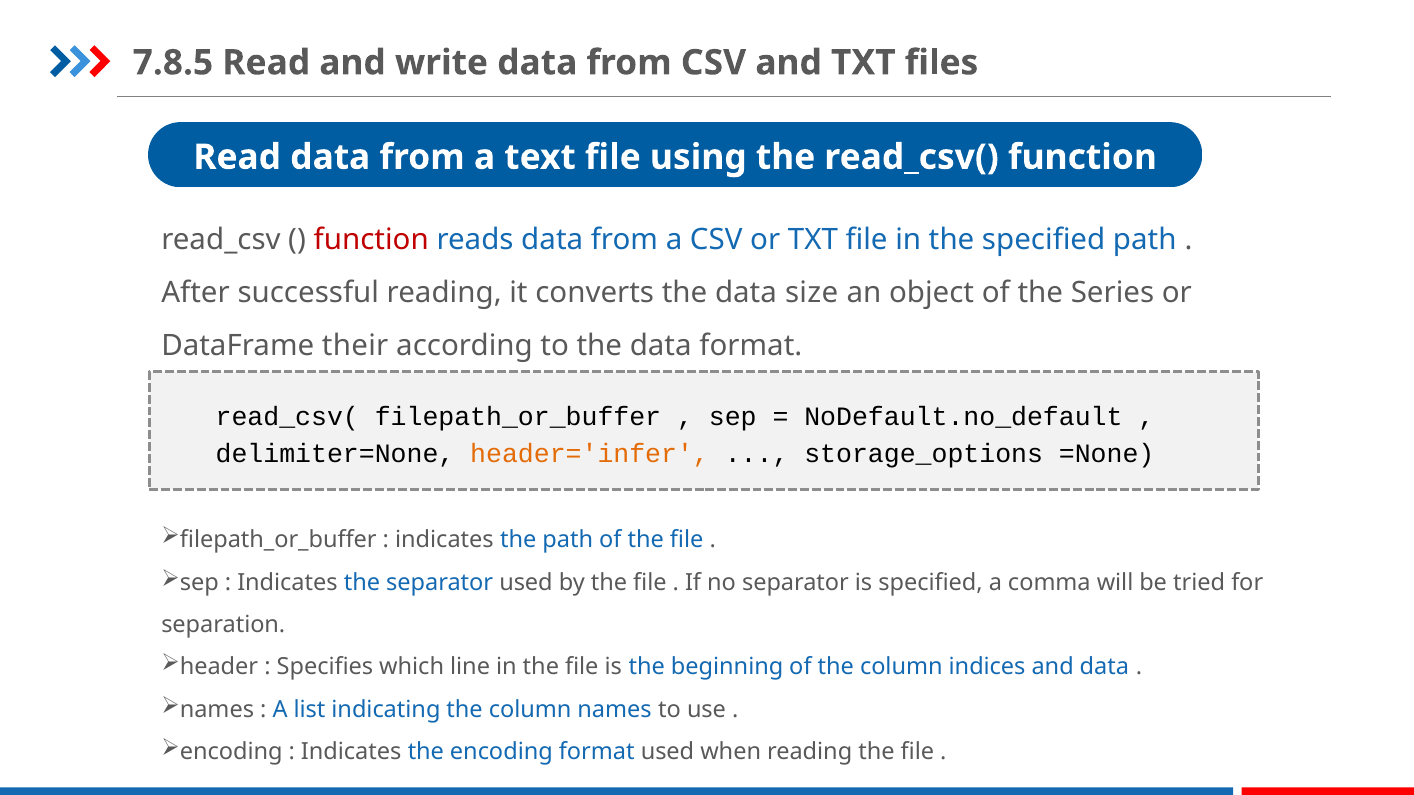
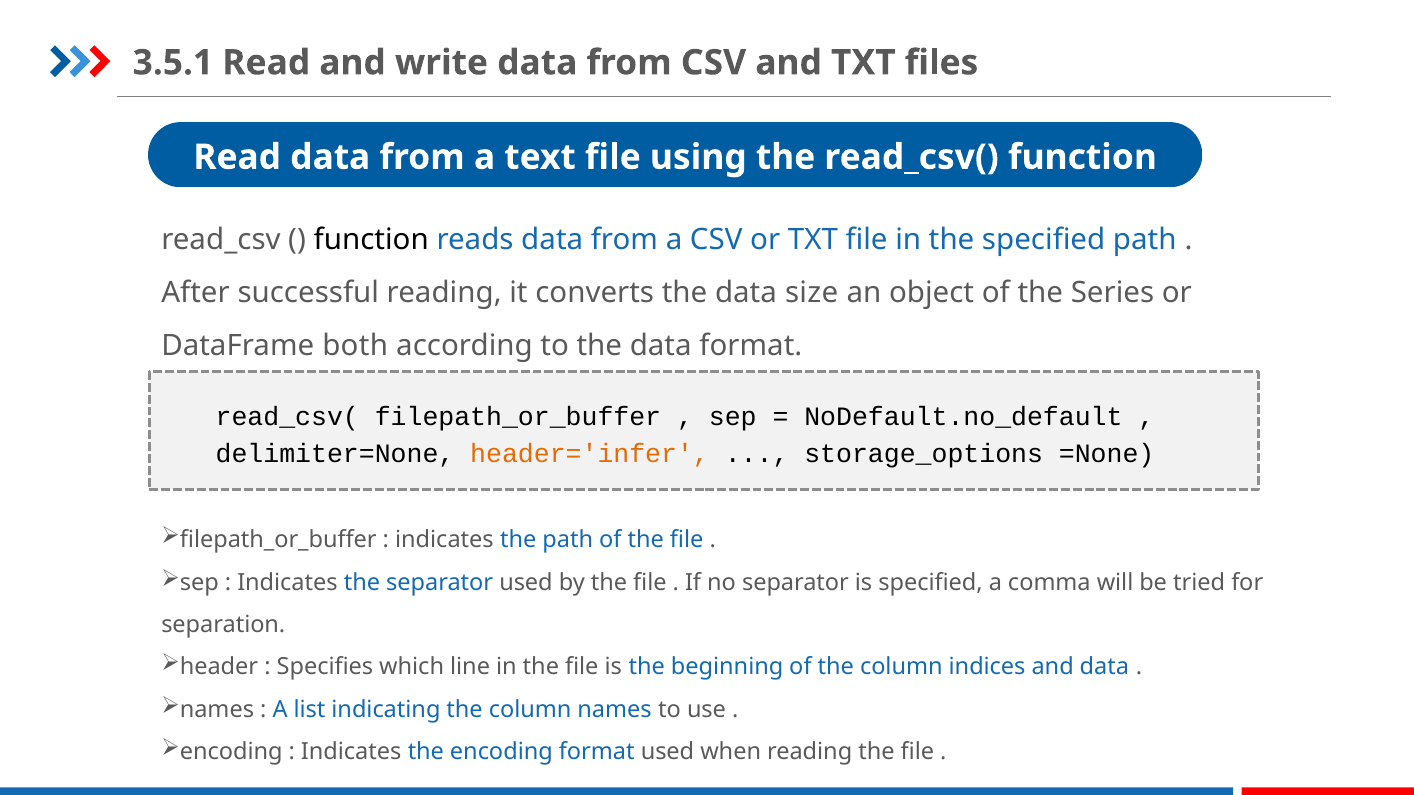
7.8.5: 7.8.5 -> 3.5.1
function at (371, 240) colour: red -> black
their: their -> both
